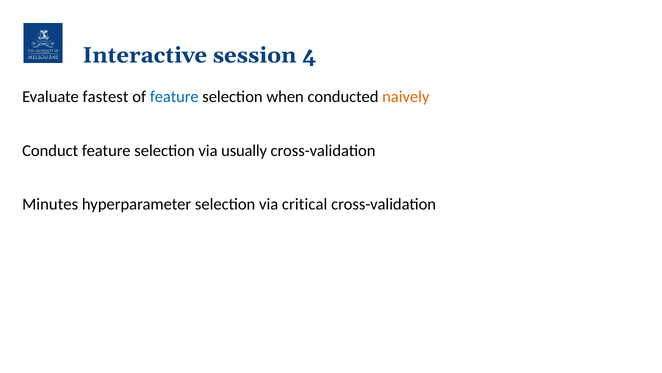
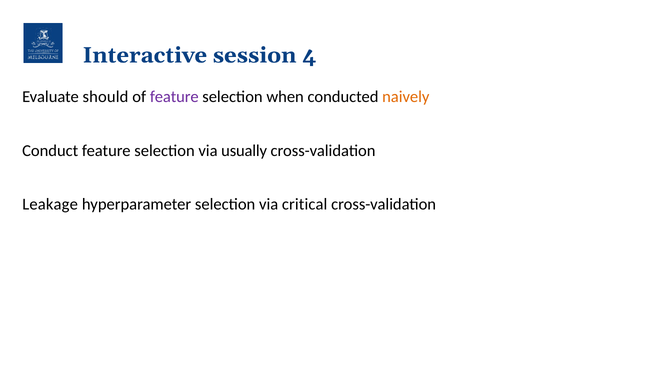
fastest: fastest -> should
feature at (174, 97) colour: blue -> purple
Minutes: Minutes -> Leakage
